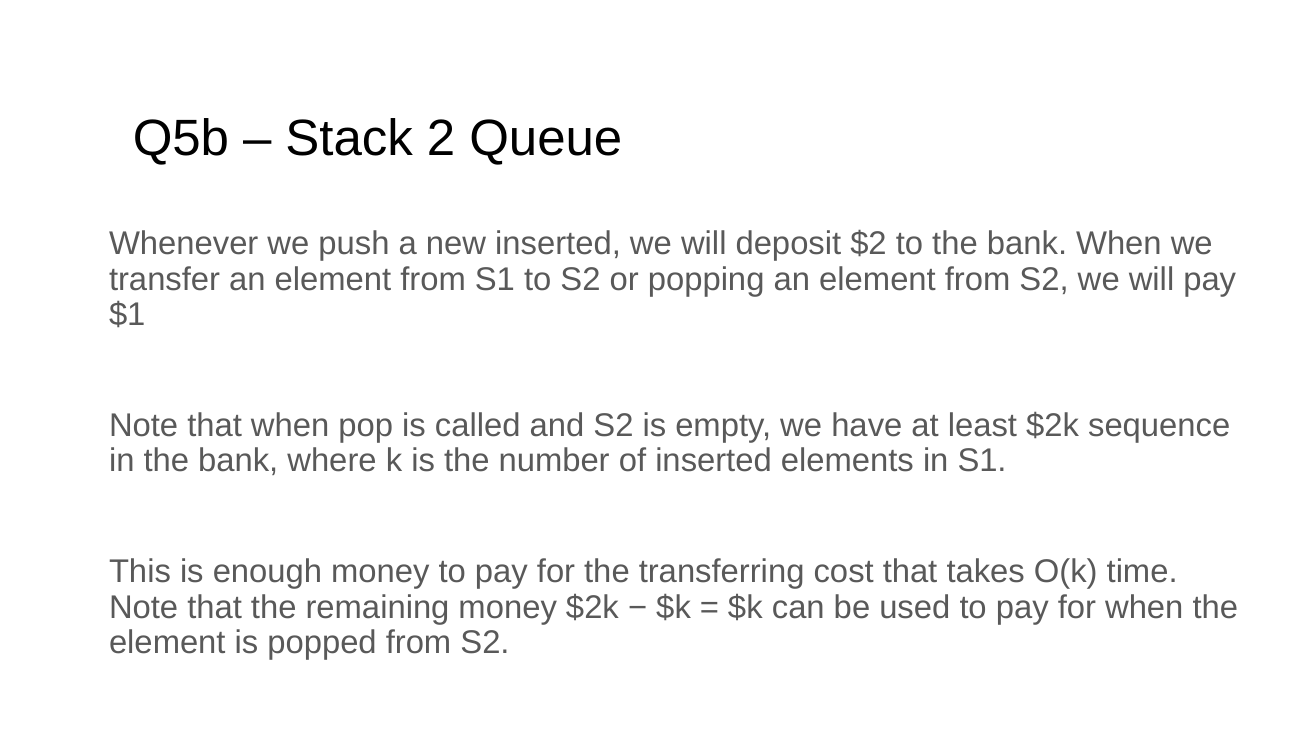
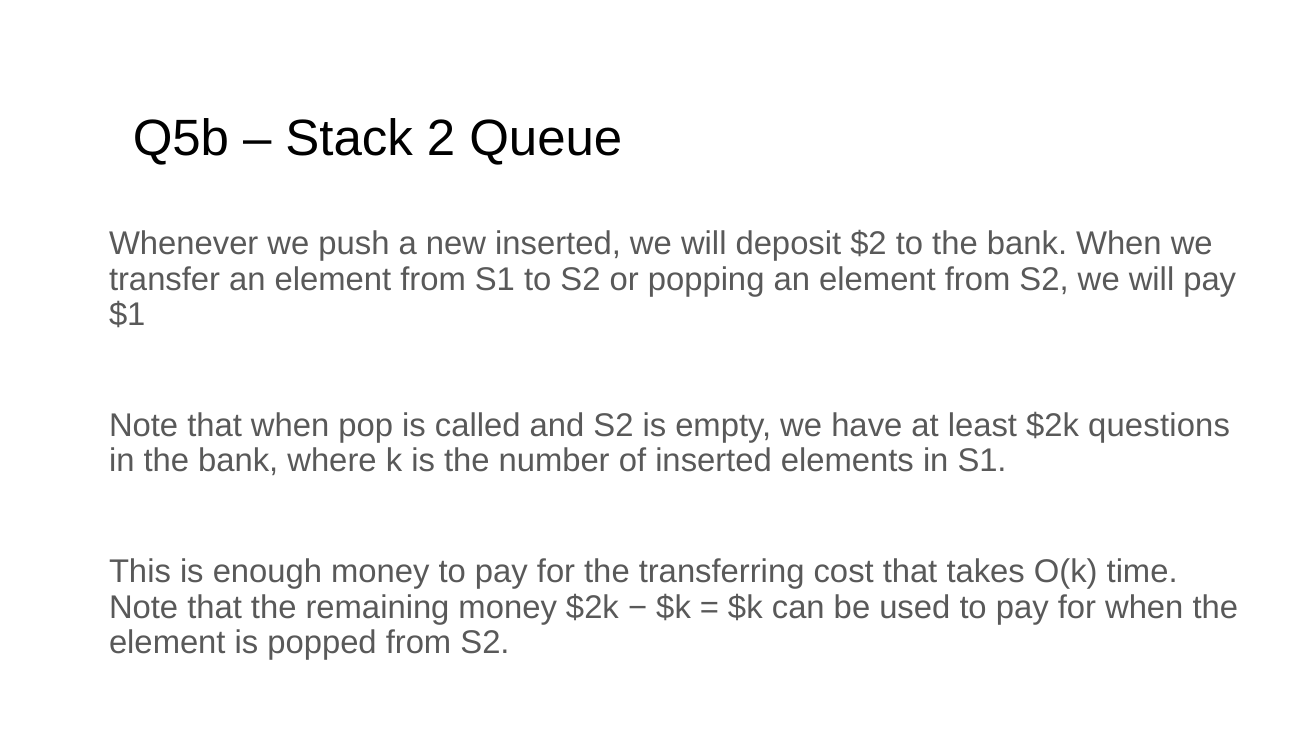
sequence: sequence -> questions
